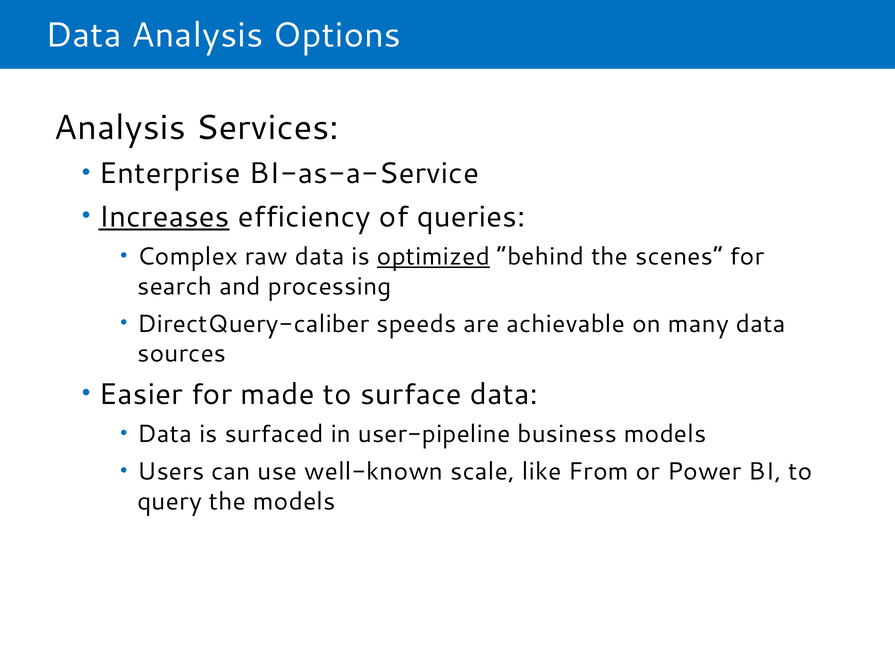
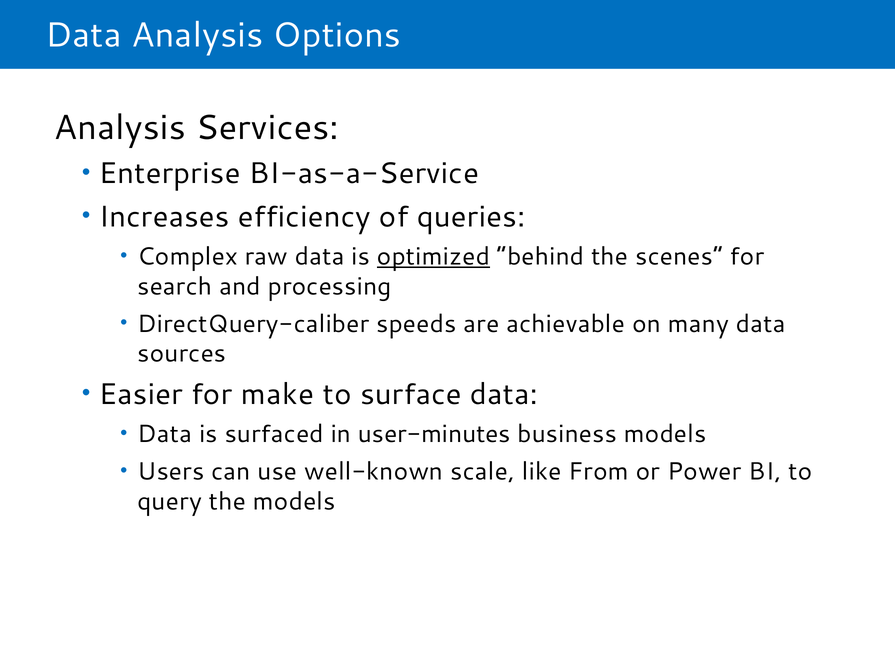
Increases underline: present -> none
made: made -> make
user-pipeline: user-pipeline -> user-minutes
